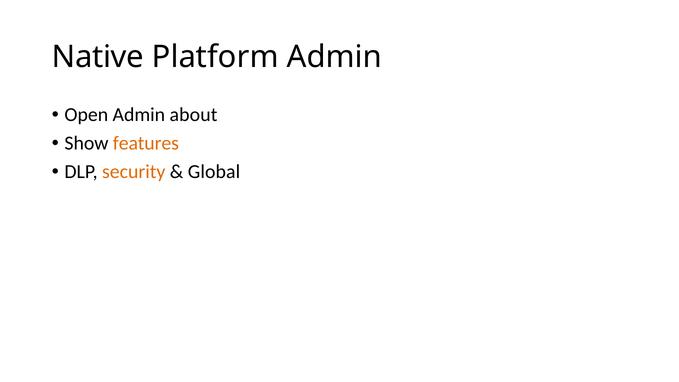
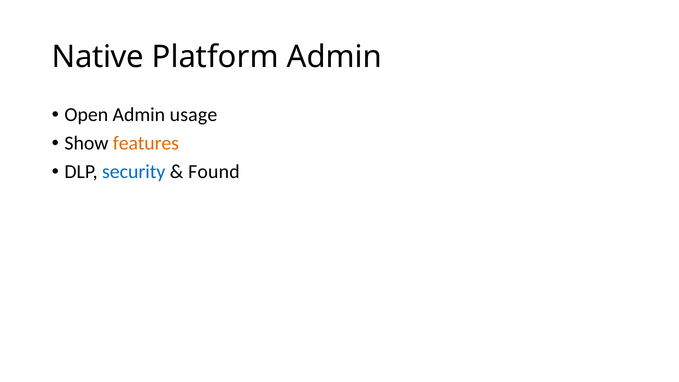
about: about -> usage
security colour: orange -> blue
Global: Global -> Found
